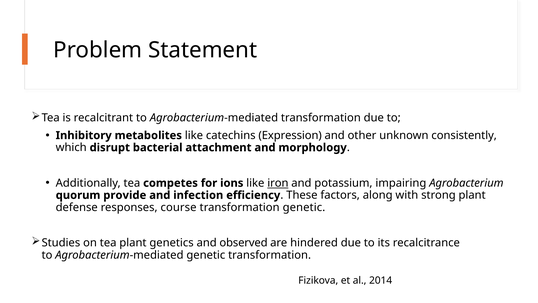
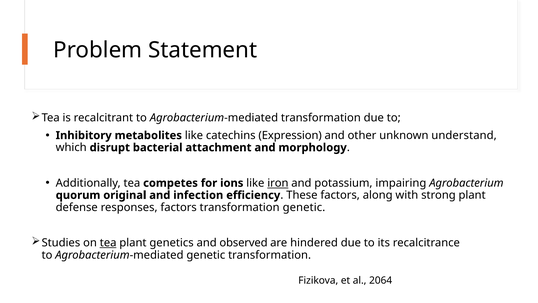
consistently: consistently -> understand
provide: provide -> original
responses course: course -> factors
tea at (108, 243) underline: none -> present
2014: 2014 -> 2064
